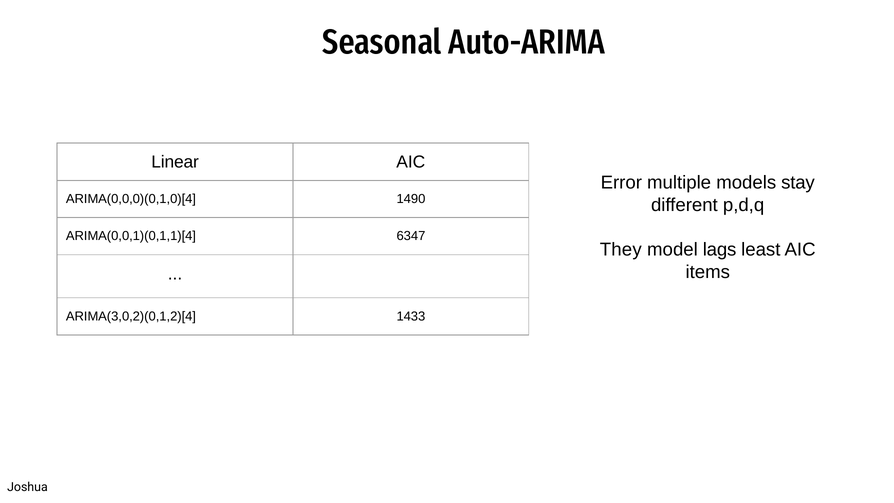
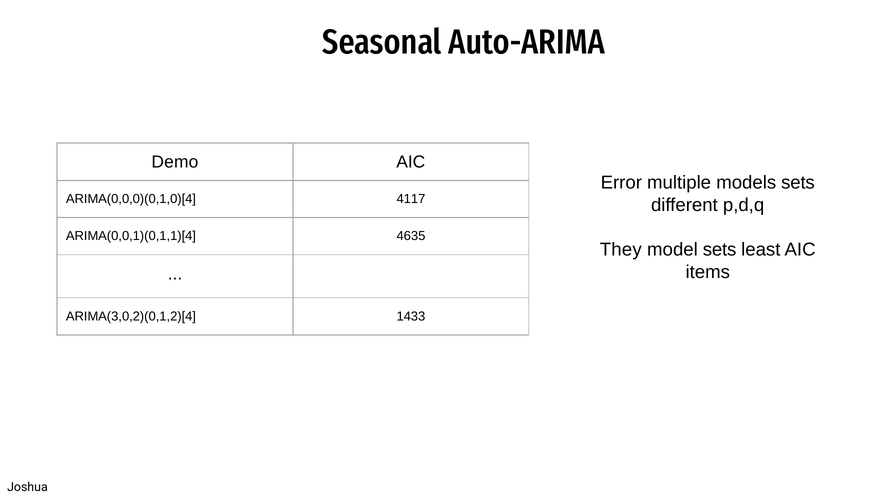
Linear: Linear -> Demo
models stay: stay -> sets
1490: 1490 -> 4117
6347: 6347 -> 4635
model lags: lags -> sets
